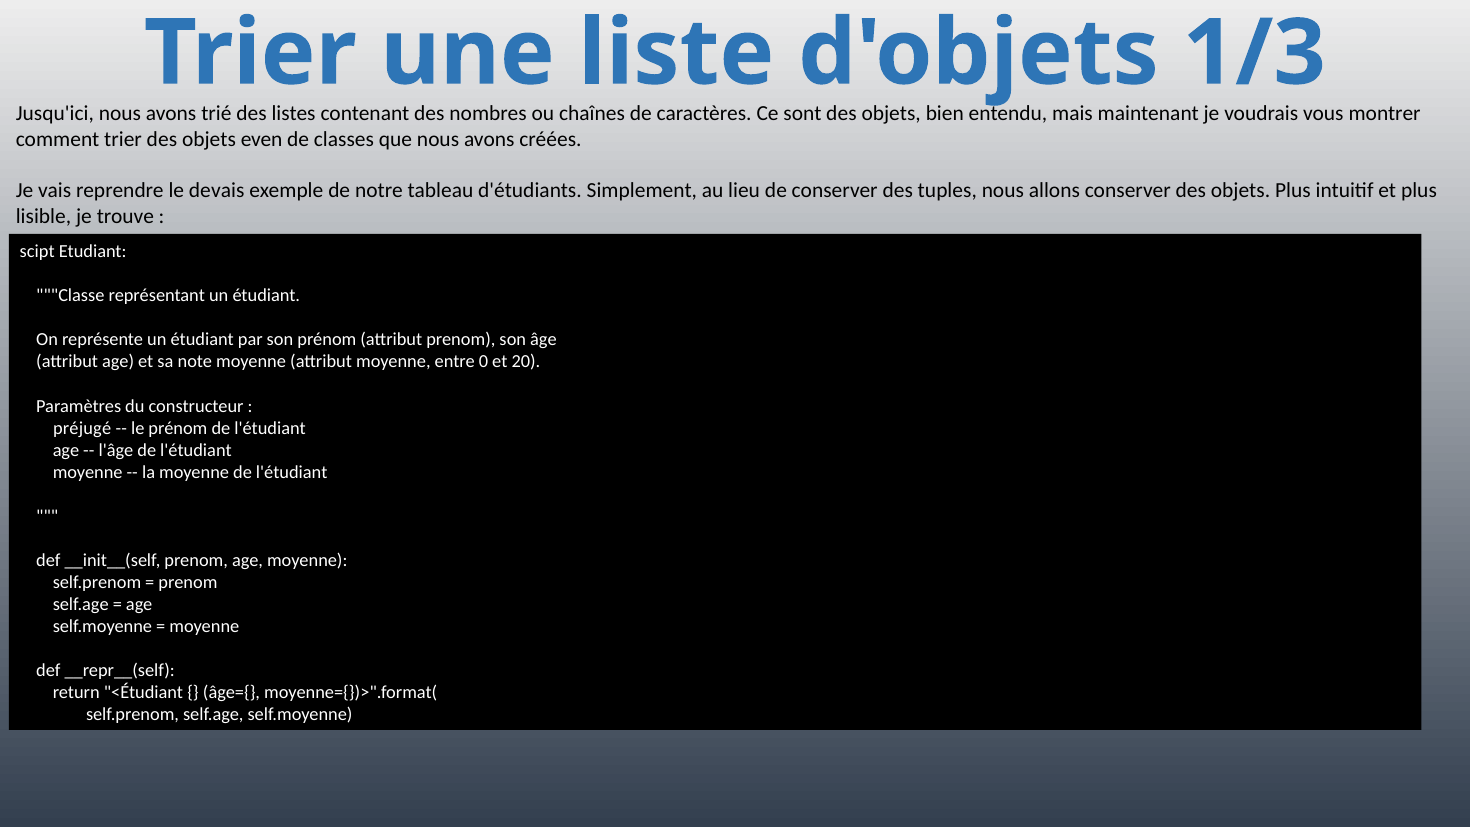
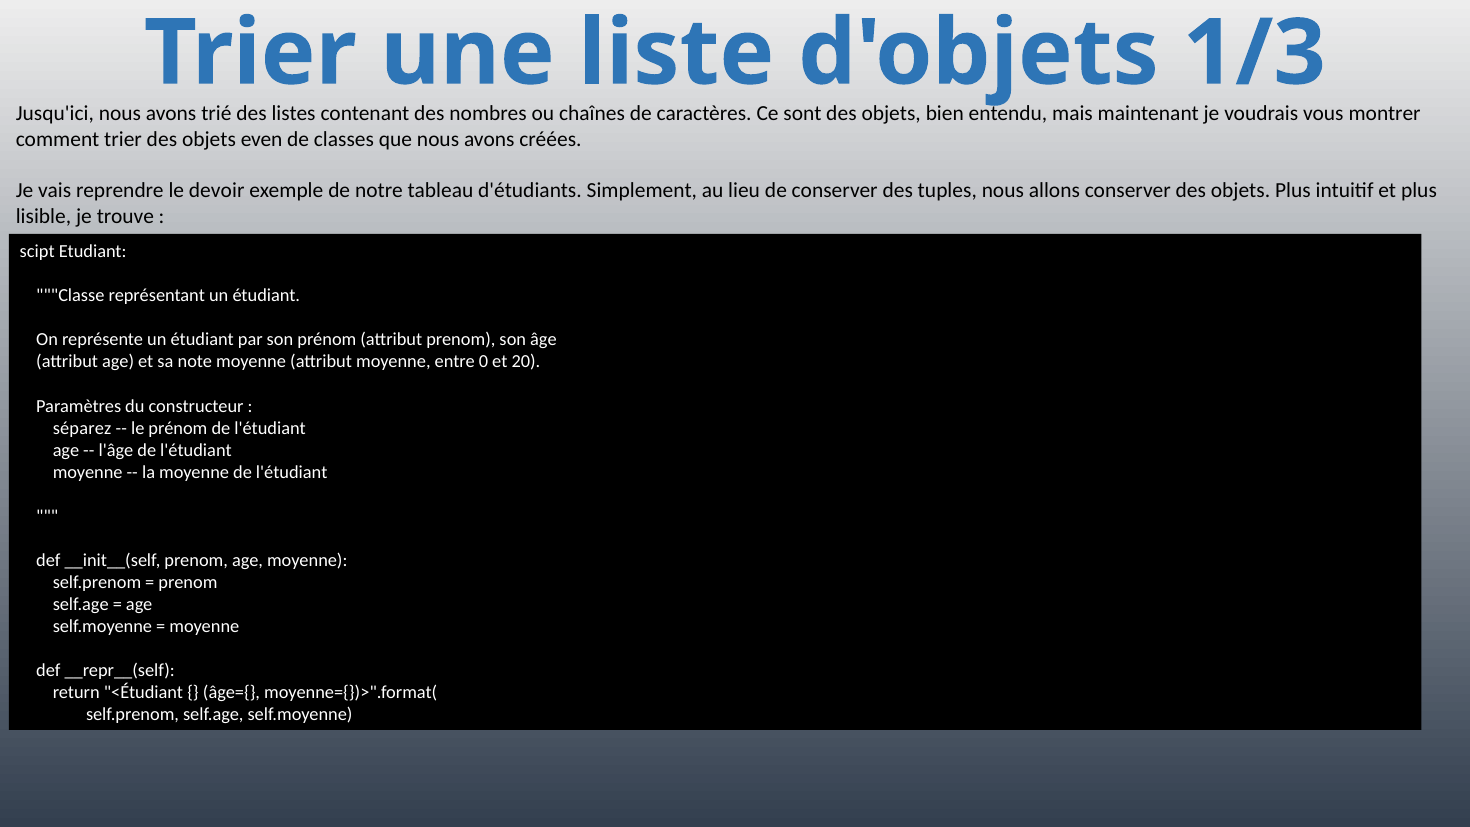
devais: devais -> devoir
préjugé: préjugé -> séparez
